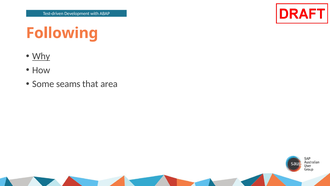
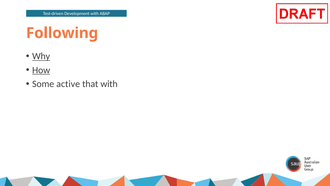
How underline: none -> present
seams: seams -> active
that area: area -> with
